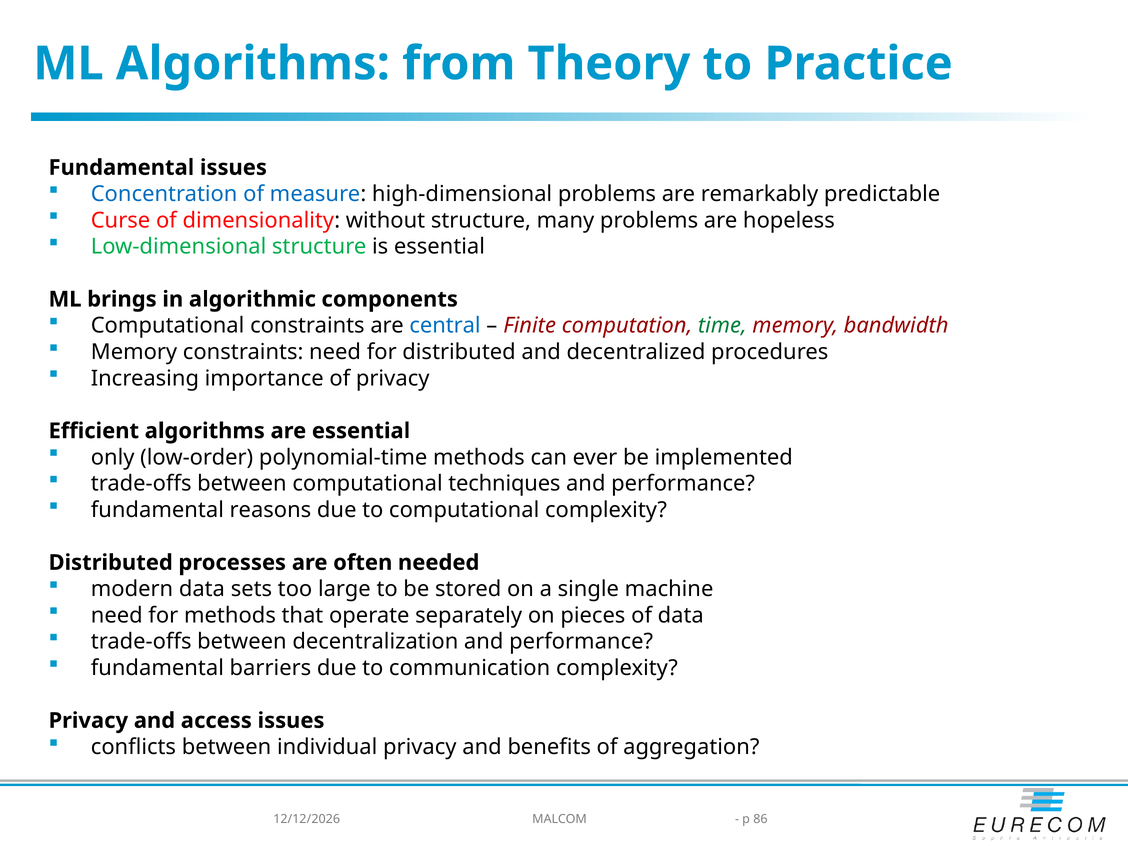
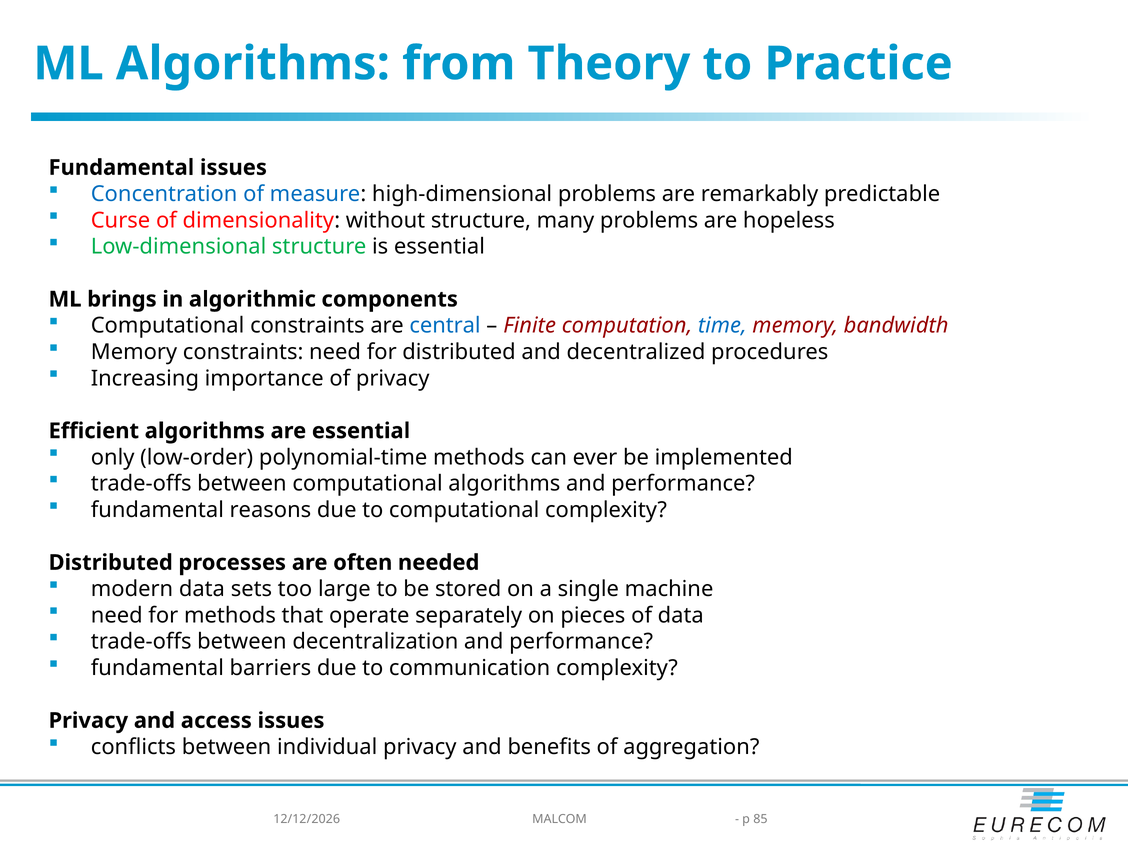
time colour: green -> blue
computational techniques: techniques -> algorithms
86: 86 -> 85
